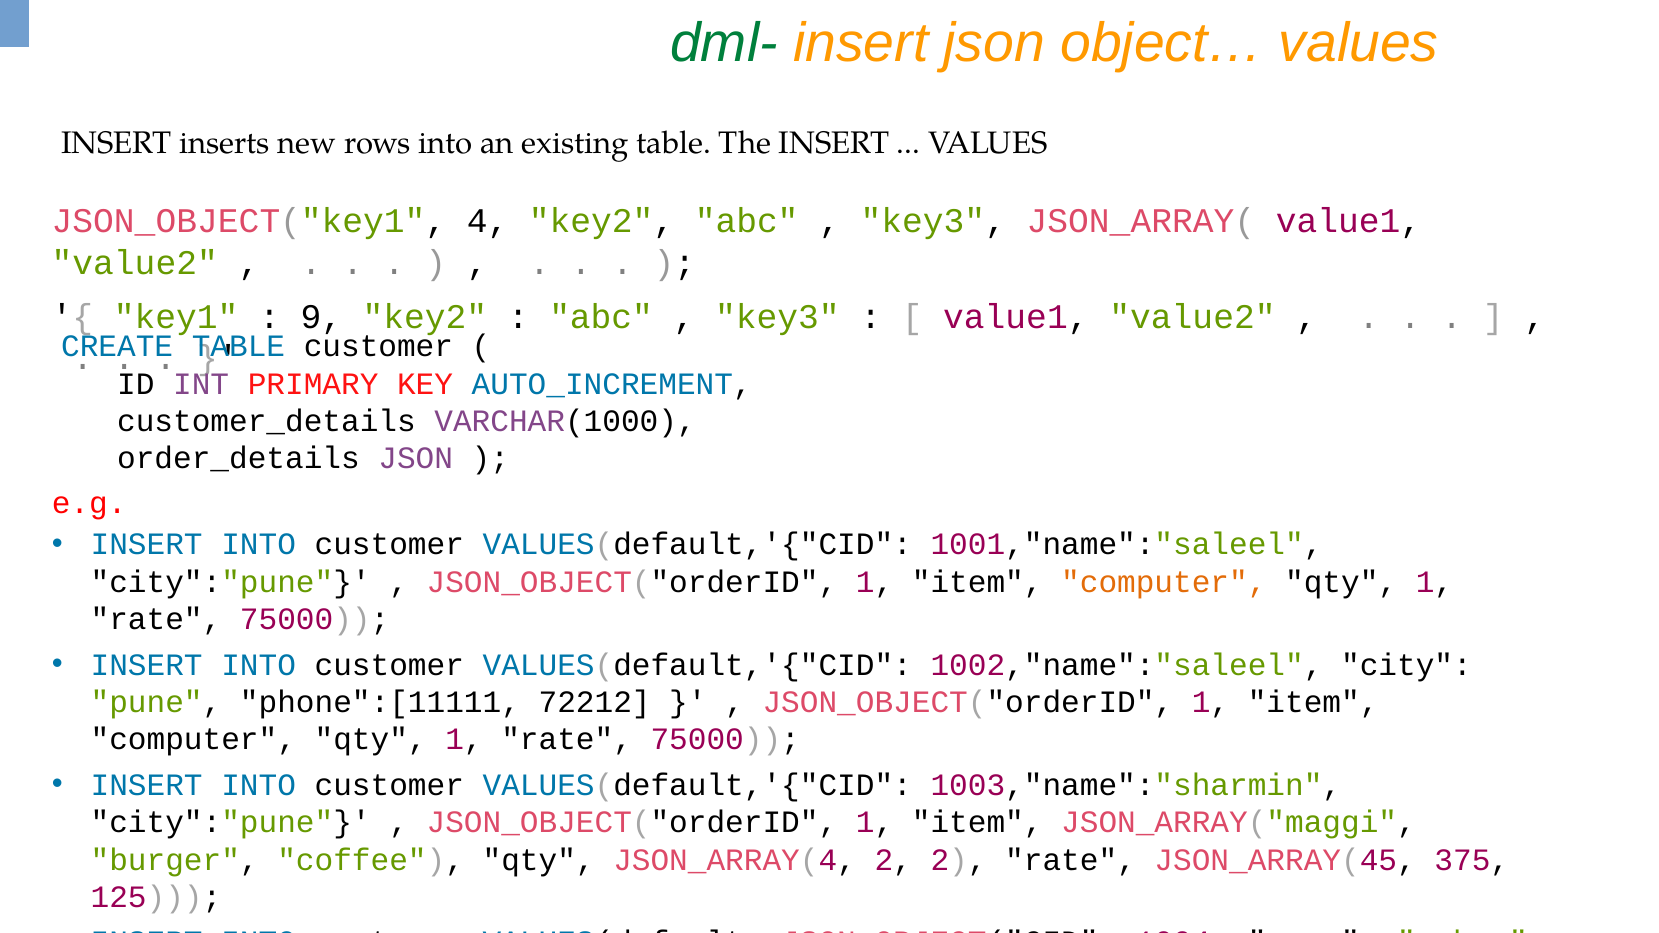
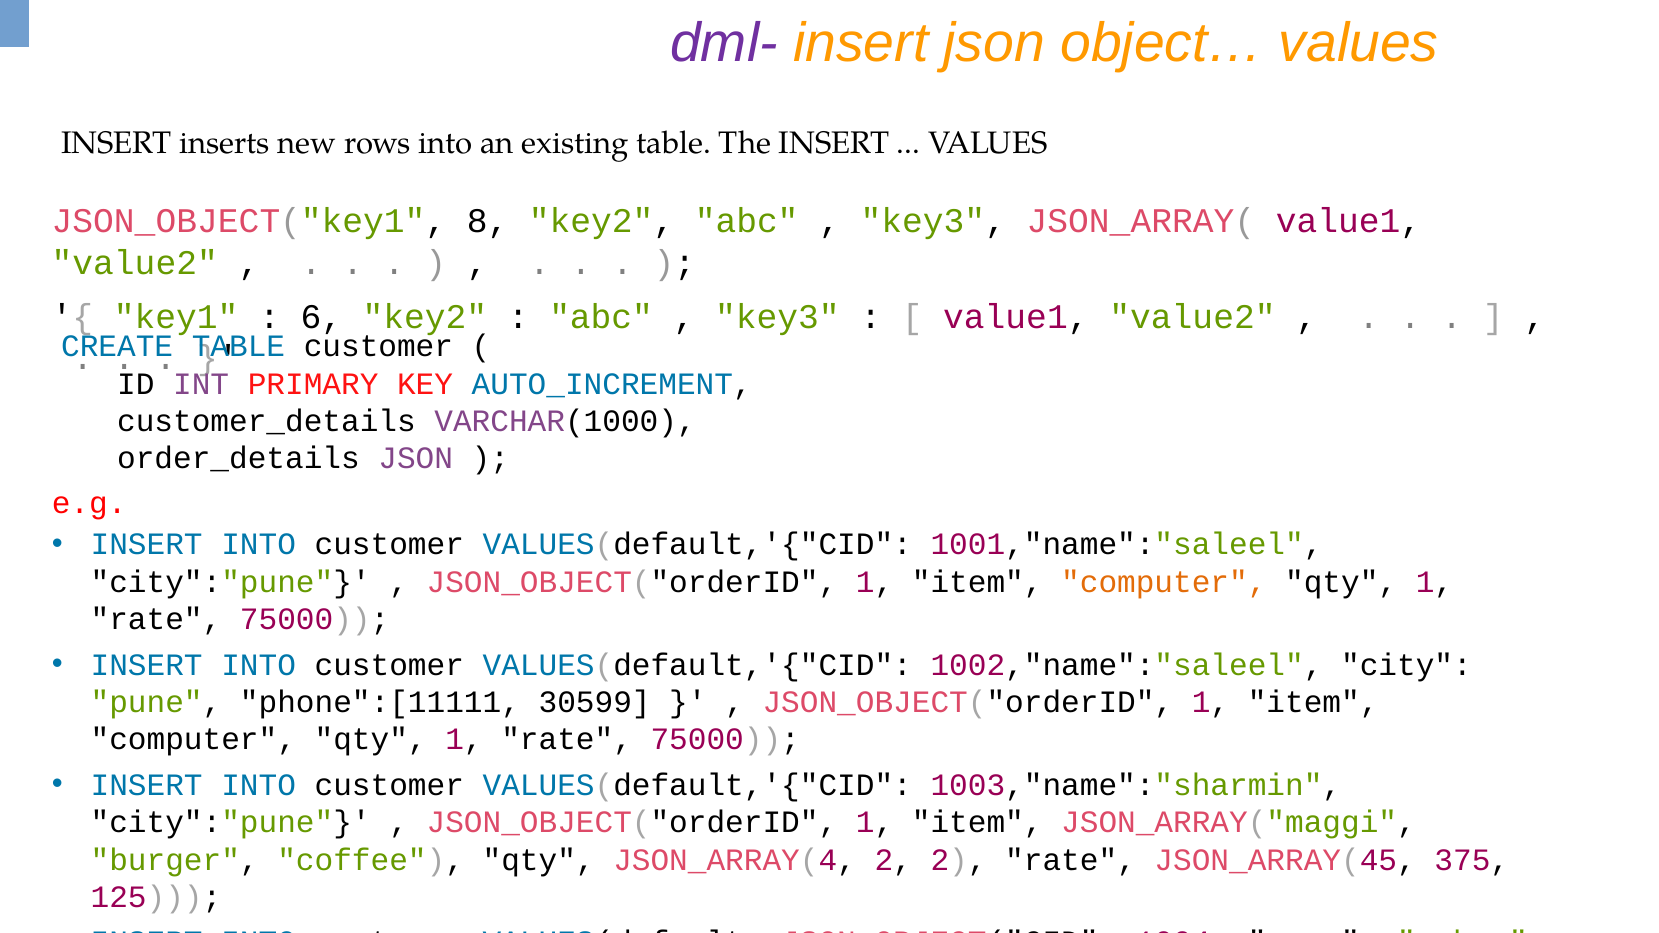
dml- colour: green -> purple
4: 4 -> 8
9: 9 -> 6
72212: 72212 -> 30599
